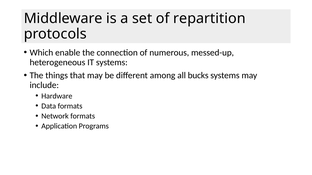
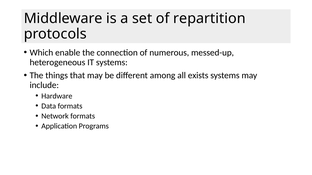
bucks: bucks -> exists
